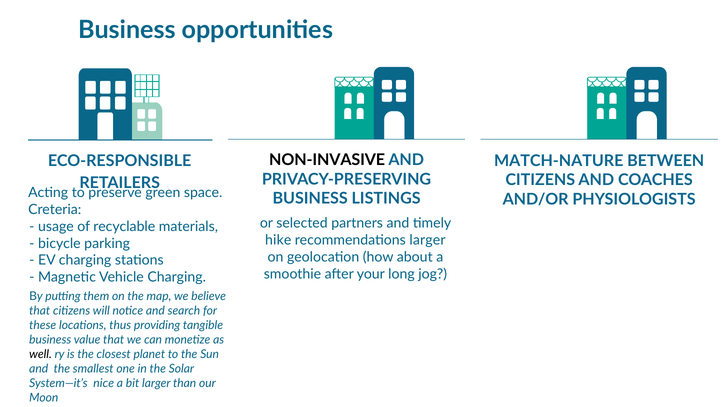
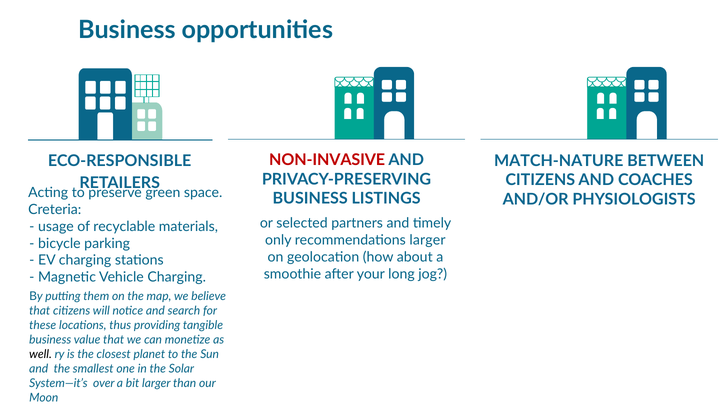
NON-INVASIVE colour: black -> red
hike: hike -> only
nice: nice -> over
